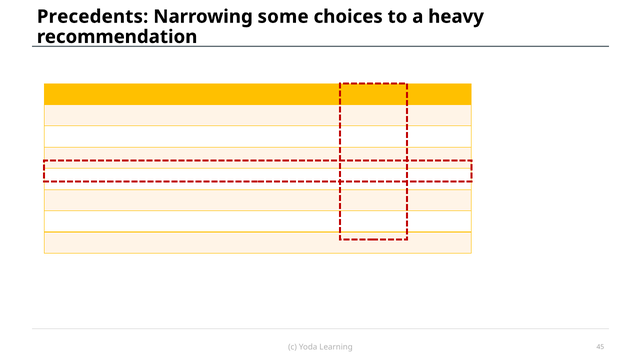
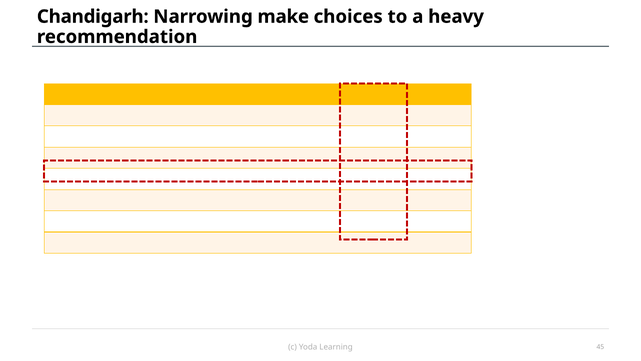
Precedents: Precedents -> Chandigarh
some: some -> make
